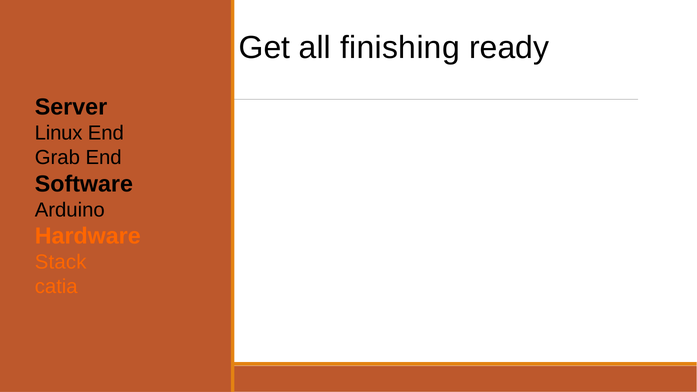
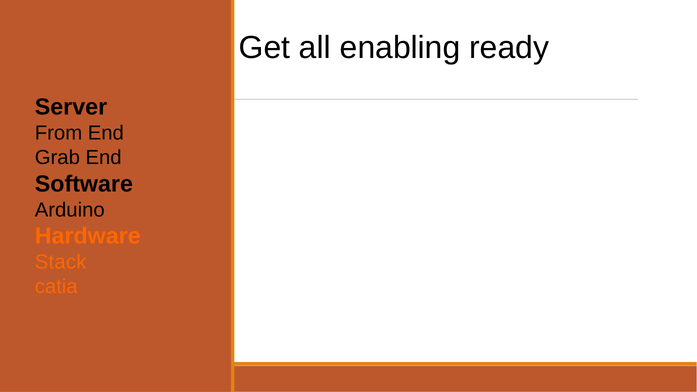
finishing: finishing -> enabling
Linux: Linux -> From
